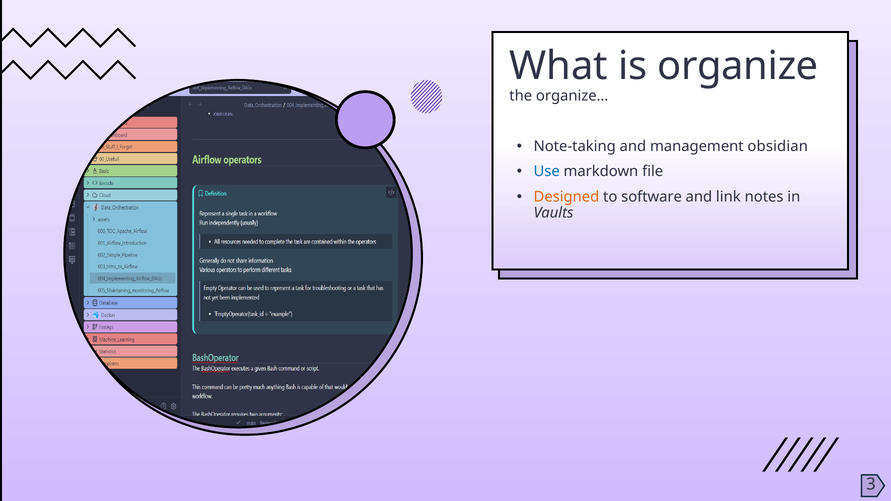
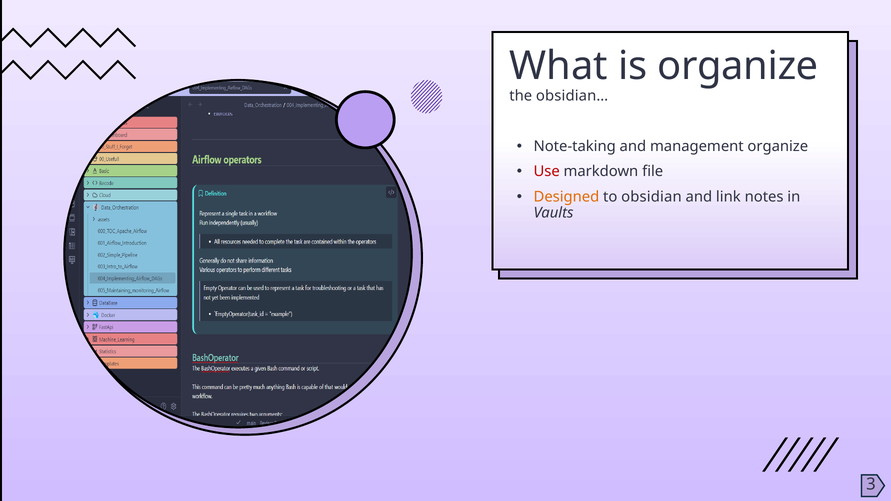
organize…: organize… -> obsidian…
management obsidian: obsidian -> organize
Use colour: blue -> red
software: software -> obsidian
